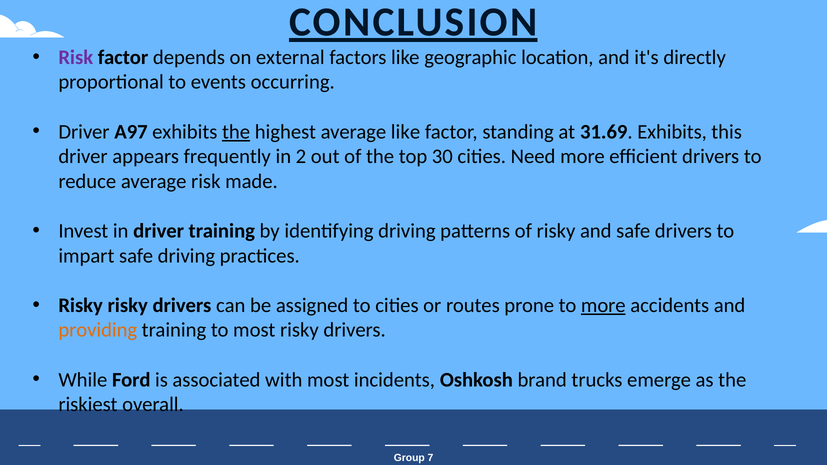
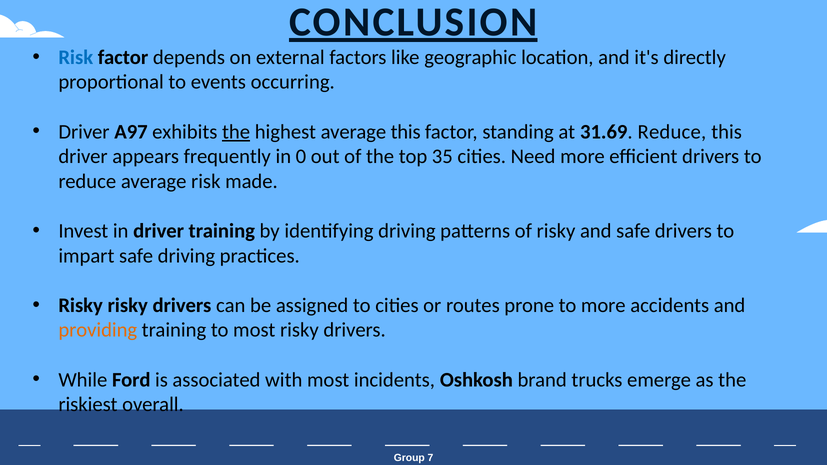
Risk at (76, 57) colour: purple -> blue
average like: like -> this
31.69 Exhibits: Exhibits -> Reduce
2: 2 -> 0
30: 30 -> 35
more at (603, 305) underline: present -> none
